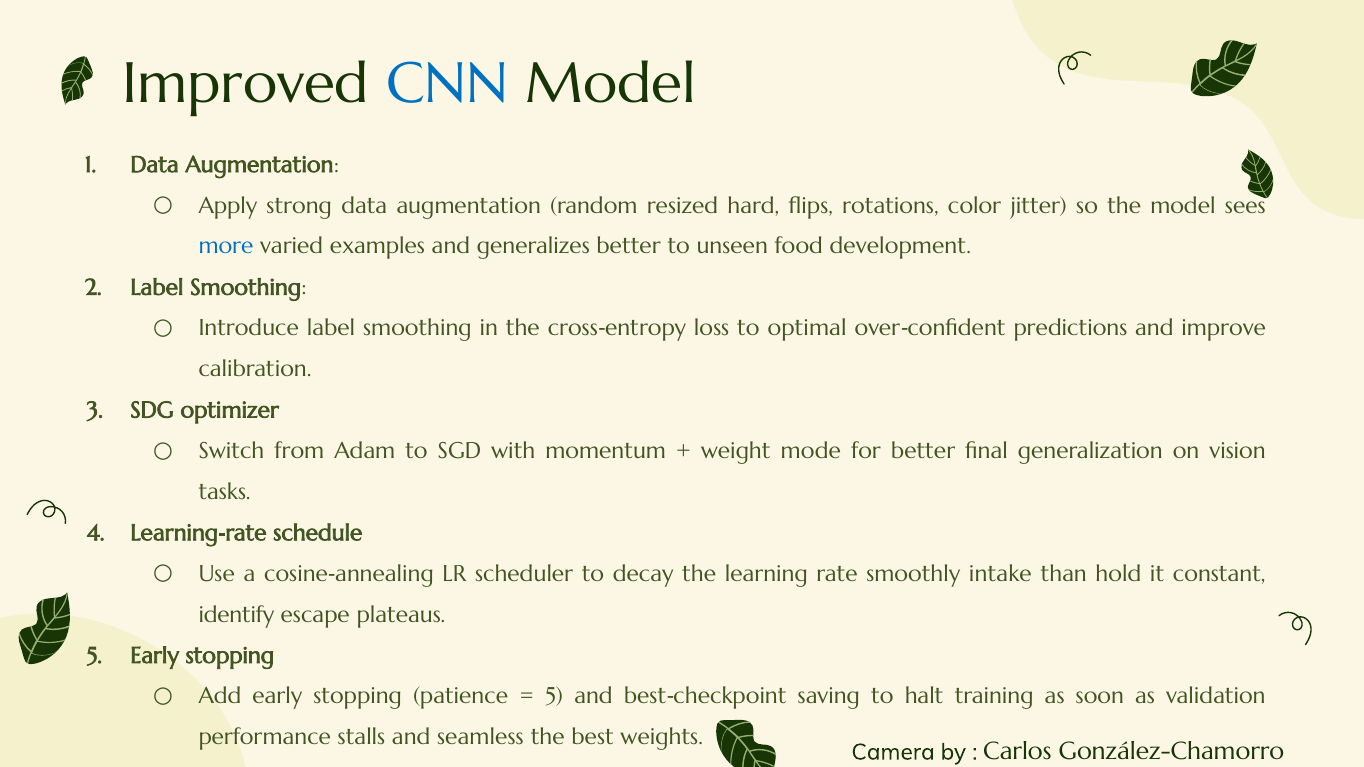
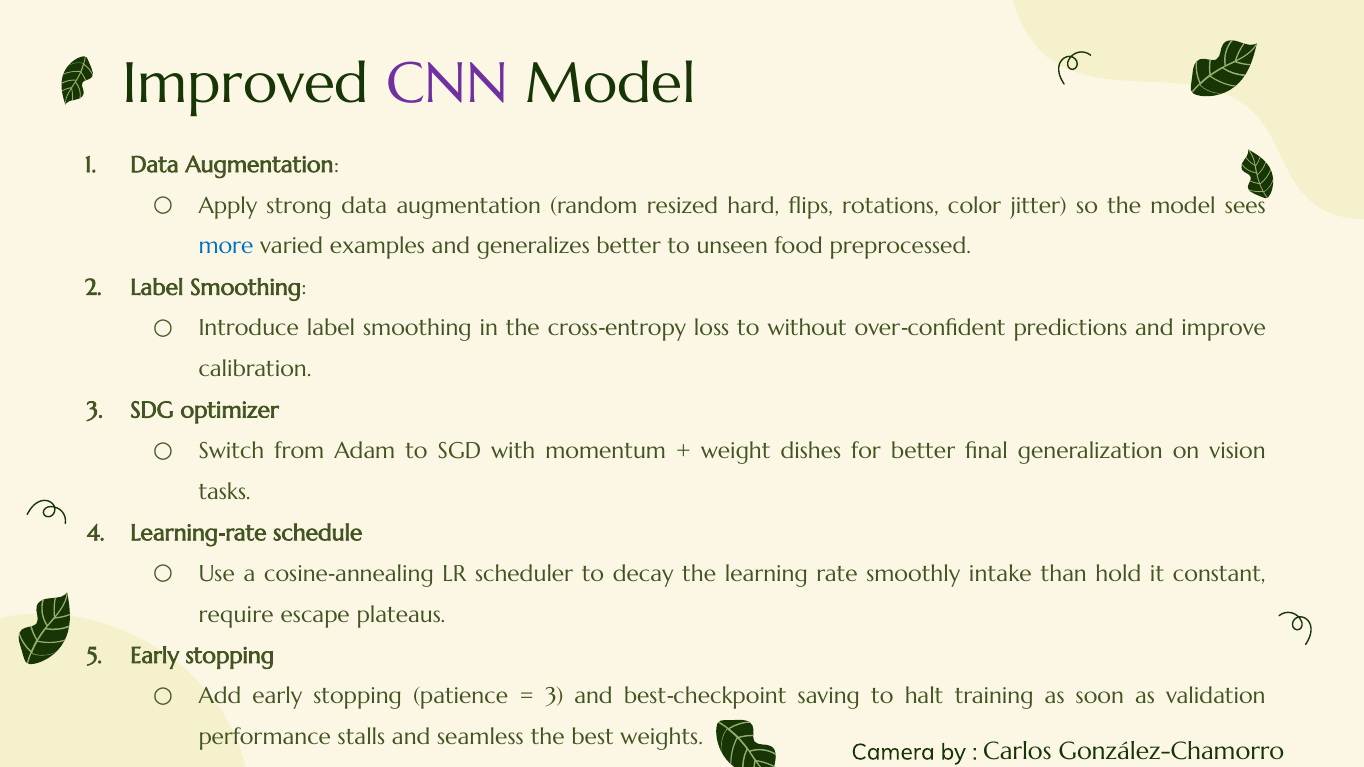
CNN colour: blue -> purple
development: development -> preprocessed
optimal: optimal -> without
mode: mode -> dishes
identify: identify -> require
5 at (554, 697): 5 -> 3
